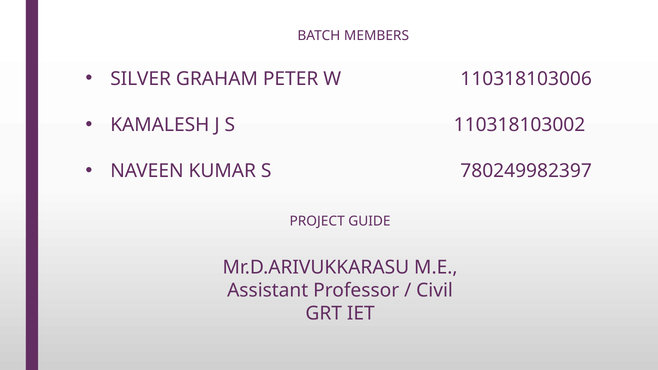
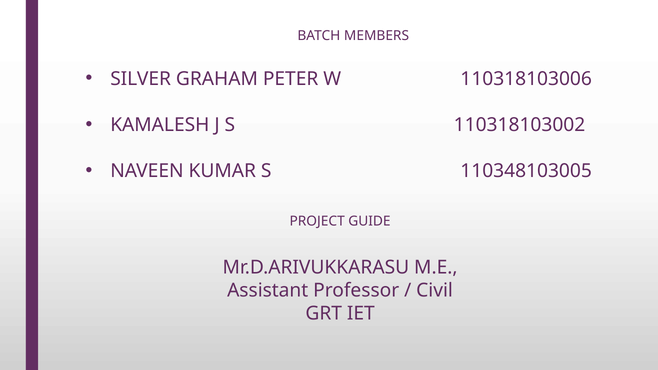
780249982397: 780249982397 -> 110348103005
